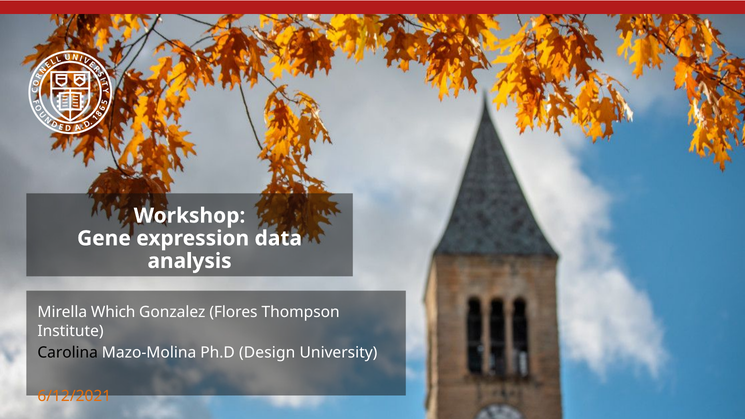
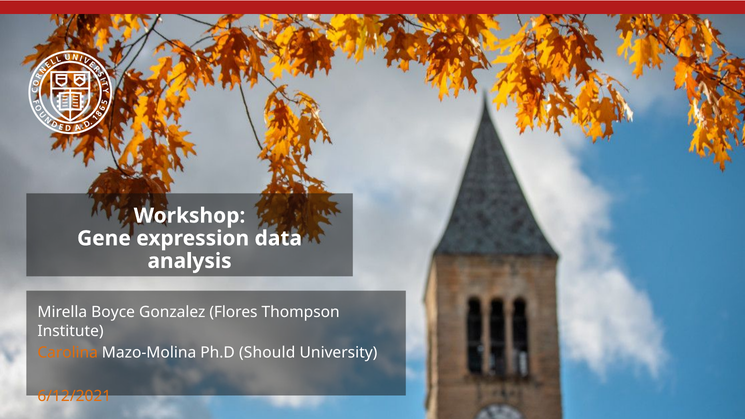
Which: Which -> Boyce
Carolina colour: black -> orange
Design: Design -> Should
